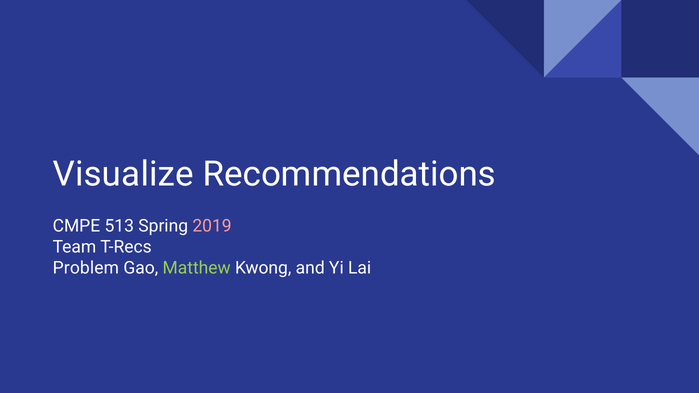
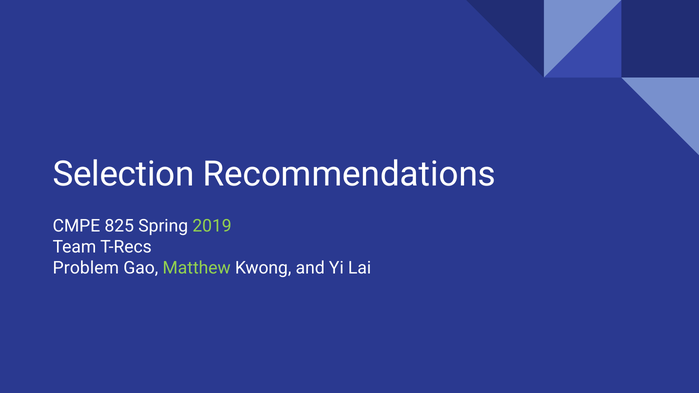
Visualize: Visualize -> Selection
513: 513 -> 825
2019 colour: pink -> light green
